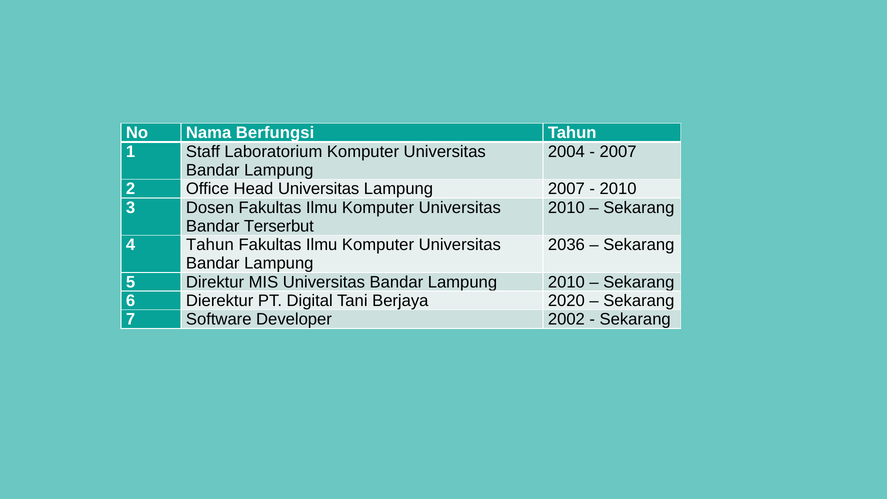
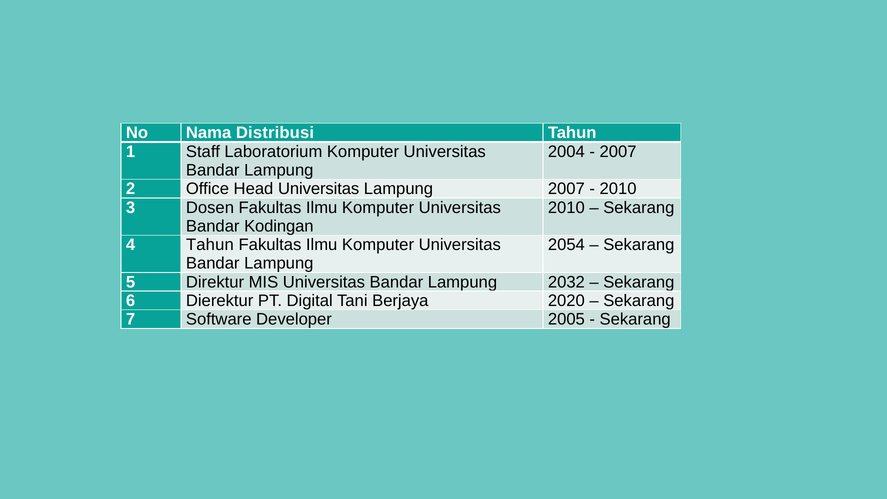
Berfungsi: Berfungsi -> Distribusi
Terserbut: Terserbut -> Kodingan
2036: 2036 -> 2054
Lampung 2010: 2010 -> 2032
2002: 2002 -> 2005
